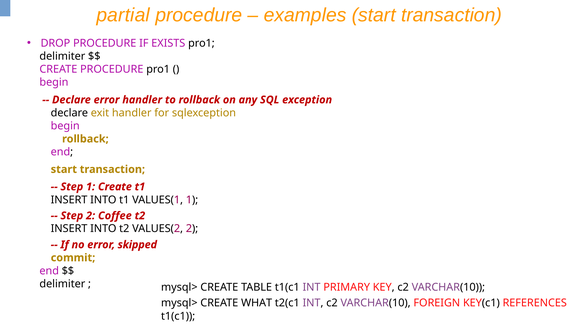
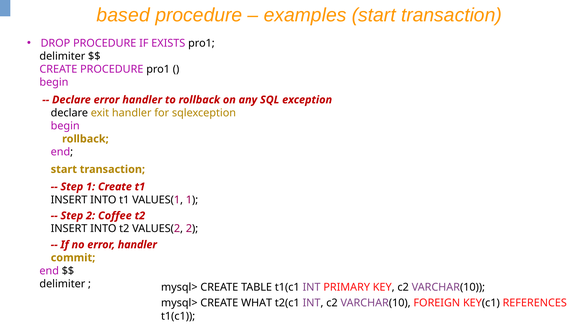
partial: partial -> based
no error skipped: skipped -> handler
